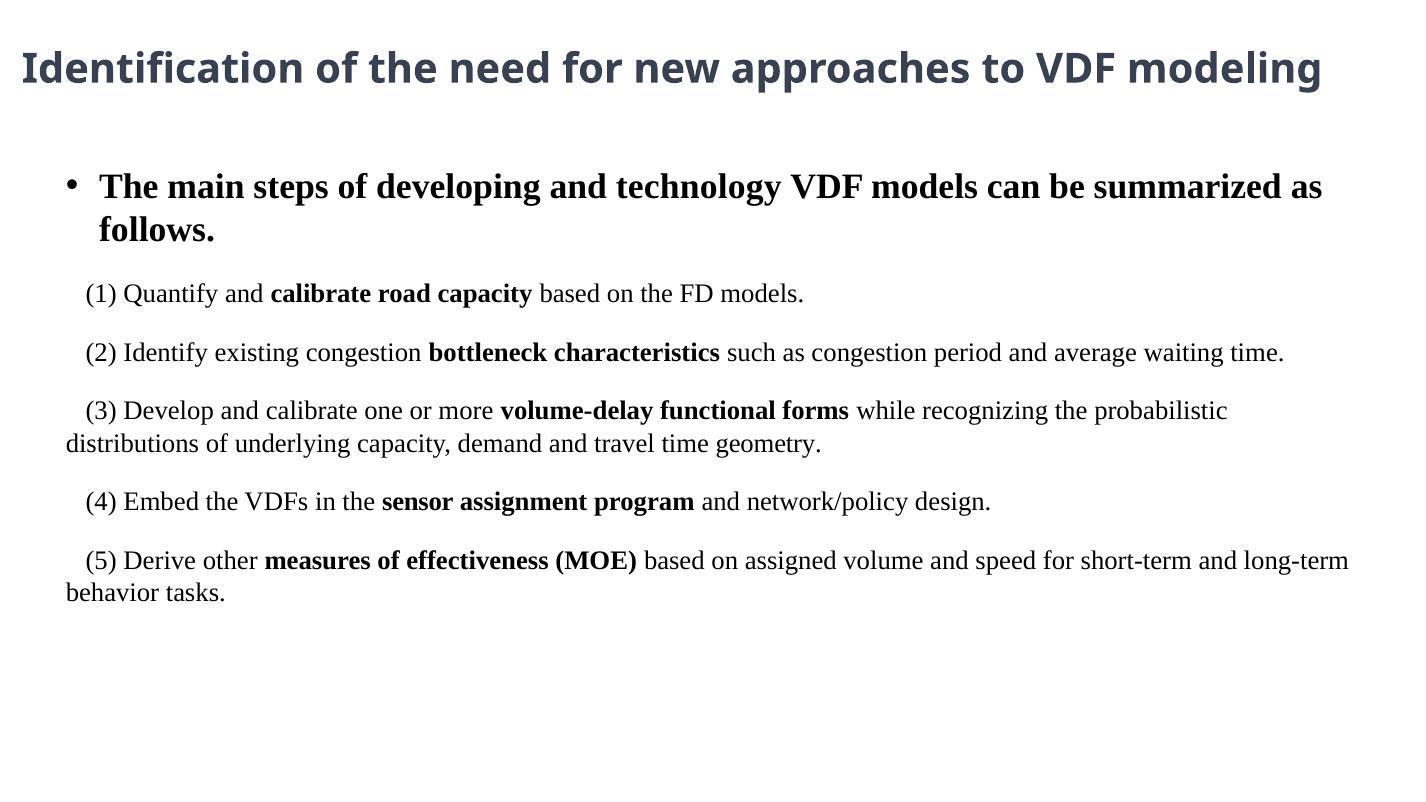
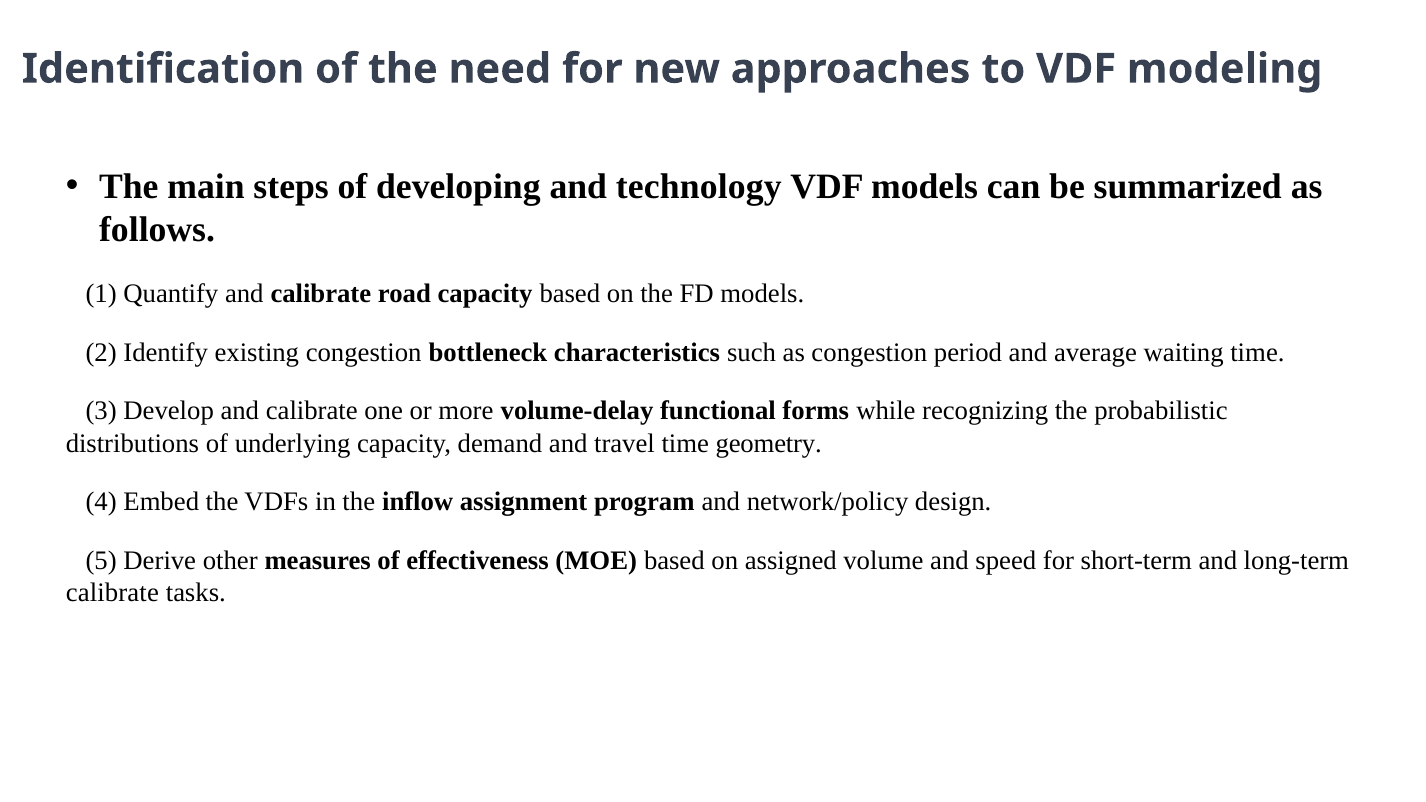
sensor: sensor -> inflow
behavior at (112, 593): behavior -> calibrate
